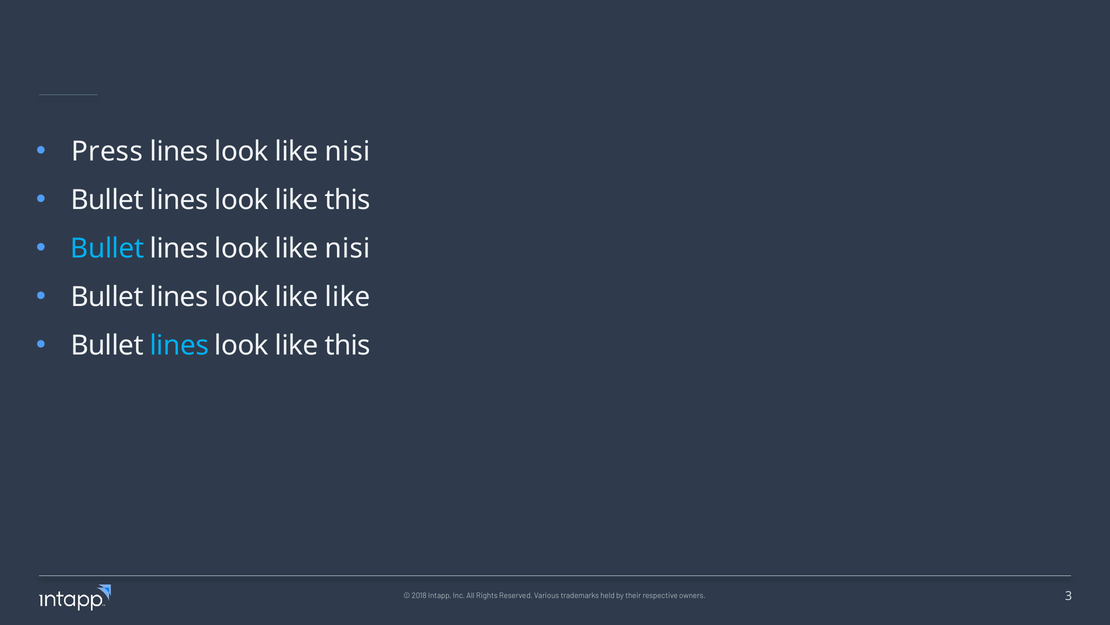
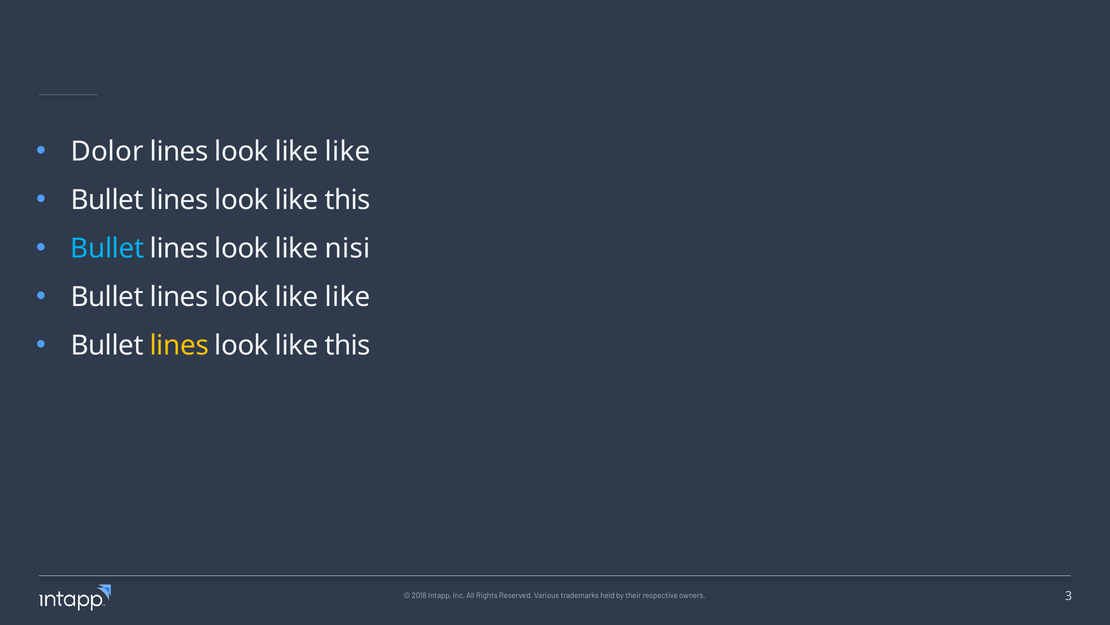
Press: Press -> Dolor
nisi at (348, 151): nisi -> like
lines at (179, 345) colour: light blue -> yellow
